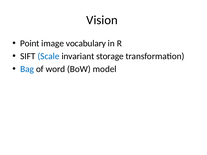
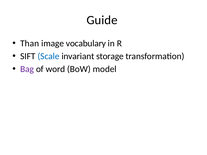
Vision: Vision -> Guide
Point: Point -> Than
Bag colour: blue -> purple
